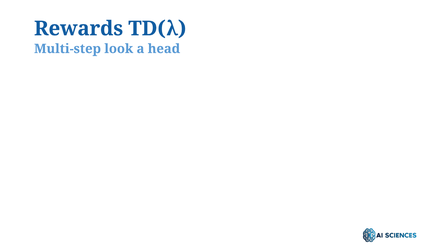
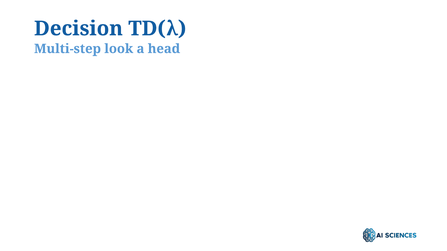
Rewards: Rewards -> Decision
